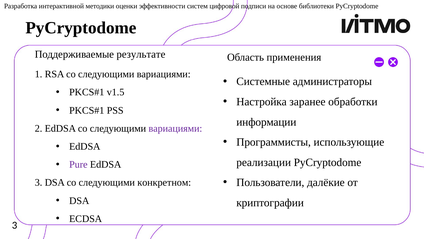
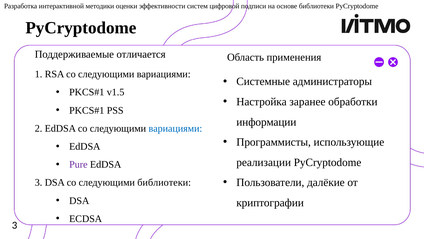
результате: результате -> отличается
вариациями at (175, 128) colour: purple -> blue
следующими конкретном: конкретном -> библиотеки
